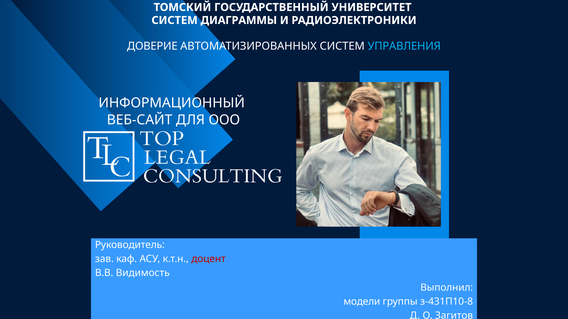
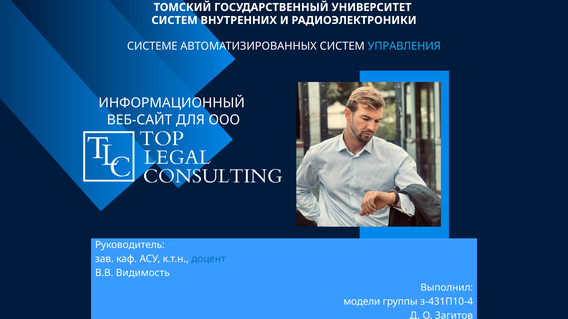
ДИАГРАММЫ: ДИАГРАММЫ -> ВНУТРЕННИХ
ДОВЕРИЕ: ДОВЕРИЕ -> СИСТЕМЕ
доцент colour: red -> blue
з-431П10-8: з-431П10-8 -> з-431П10-4
